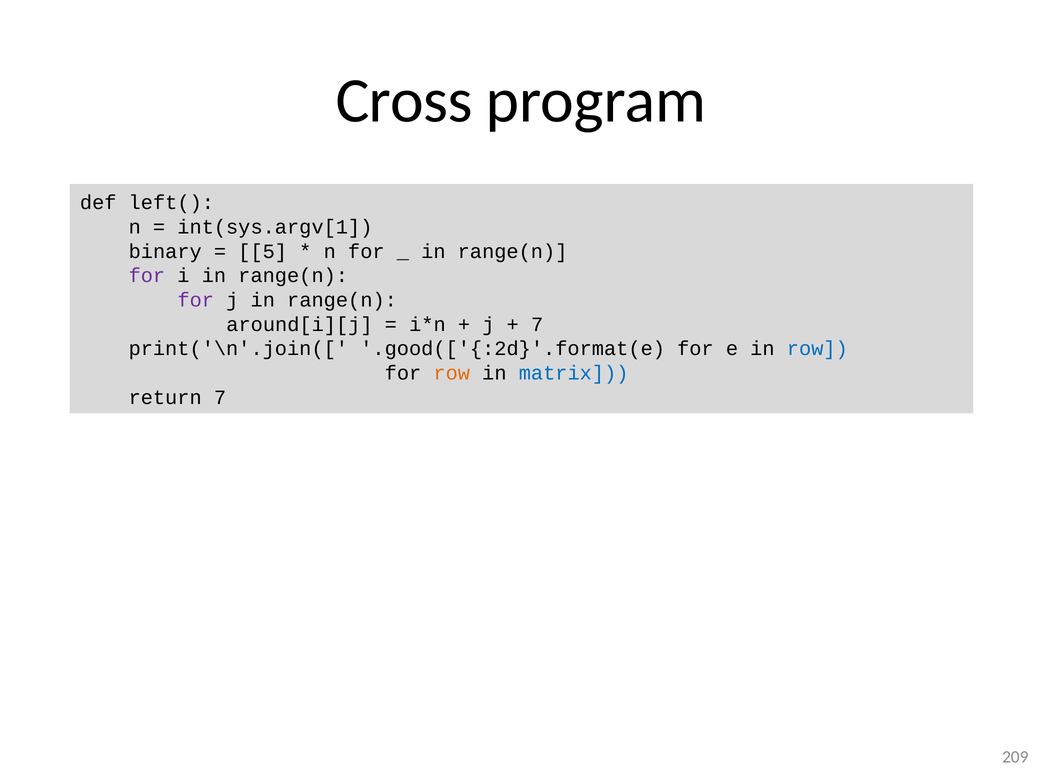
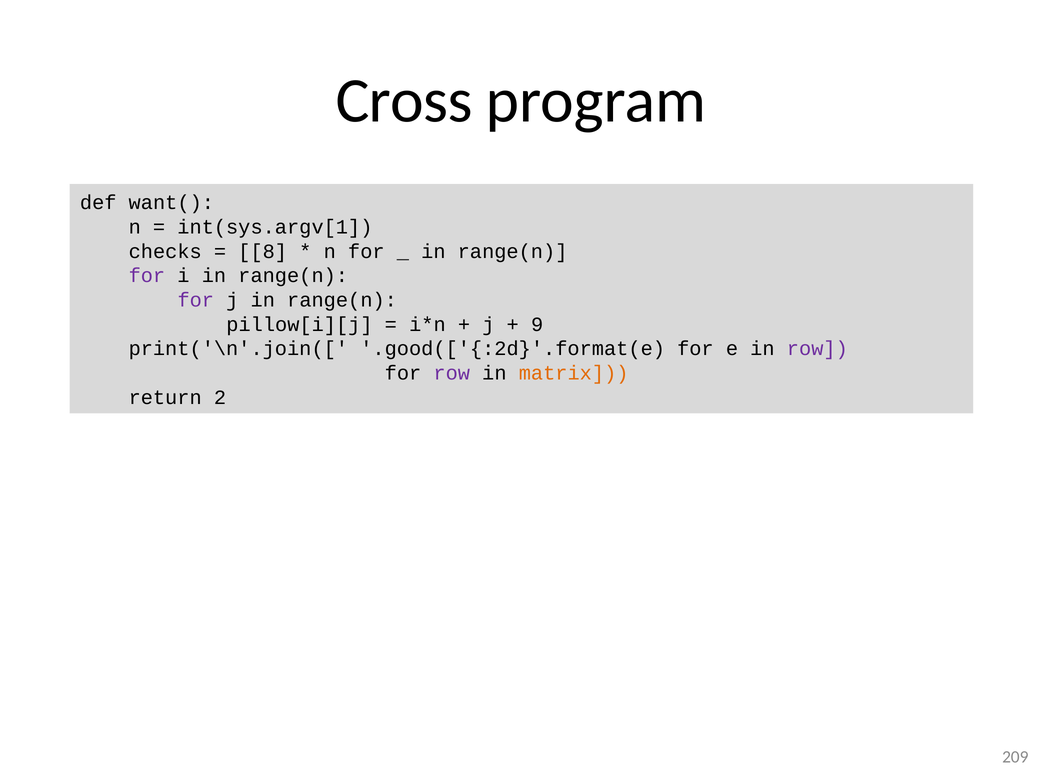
left(: left( -> want(
binary: binary -> checks
5: 5 -> 8
around[i][j: around[i][j -> pillow[i][j
7 at (537, 325): 7 -> 9
row at (817, 349) colour: blue -> purple
row at (452, 373) colour: orange -> purple
matrix colour: blue -> orange
return 7: 7 -> 2
